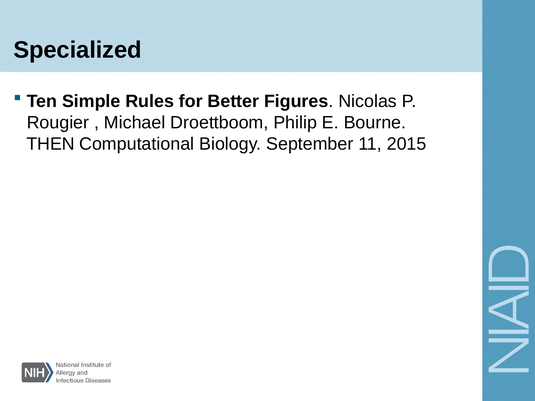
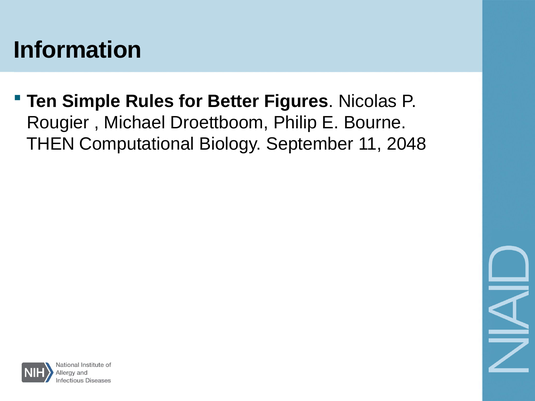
Specialized: Specialized -> Information
2015: 2015 -> 2048
